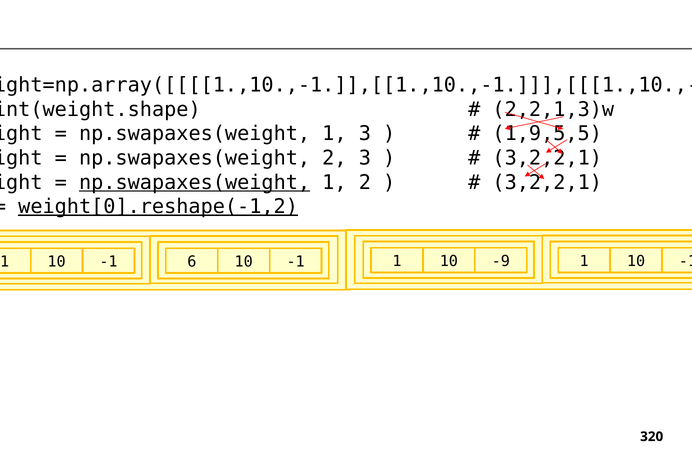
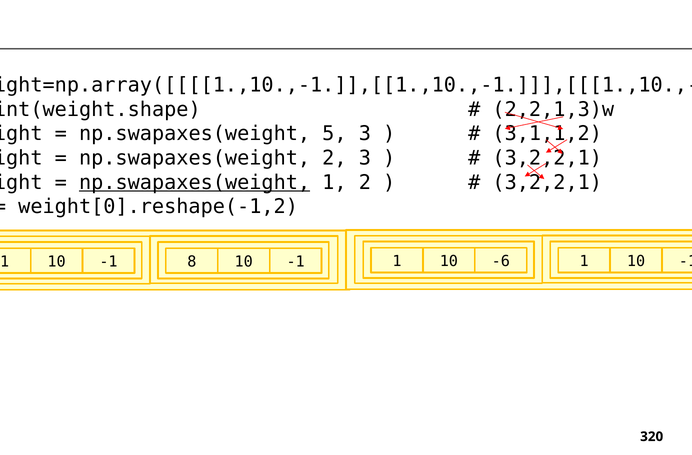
1 at (334, 134): 1 -> 5
1,9,5,5: 1,9,5,5 -> 3,1,1,2
weight[0].reshape(-1,2 underline: present -> none
6: 6 -> 8
-9: -9 -> -6
